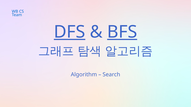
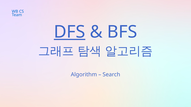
BFS underline: present -> none
